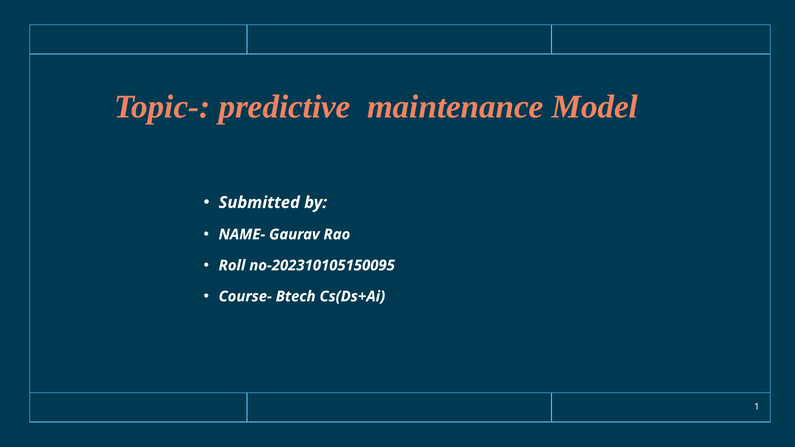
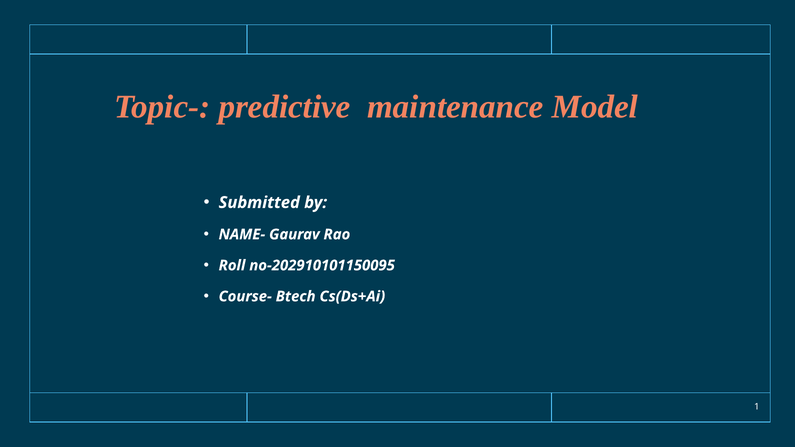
no-202310105150095: no-202310105150095 -> no-202910101150095
